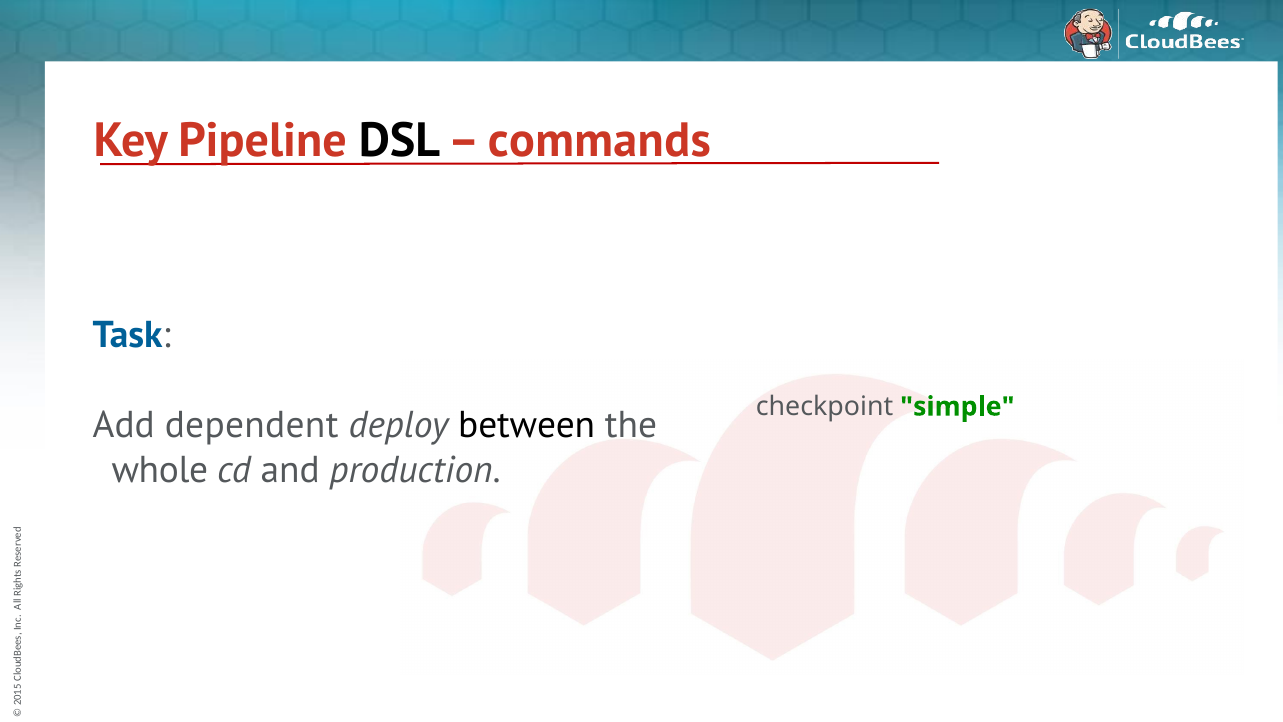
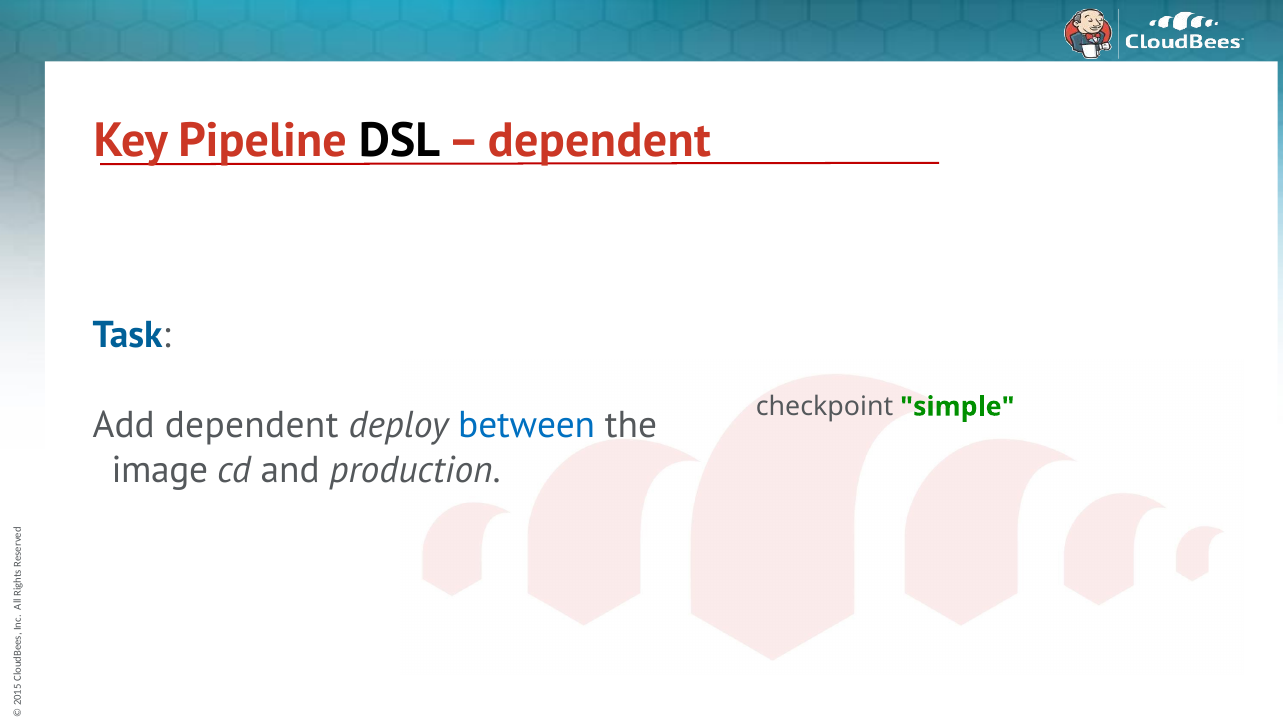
commands at (599, 141): commands -> dependent
between colour: black -> blue
whole: whole -> image
